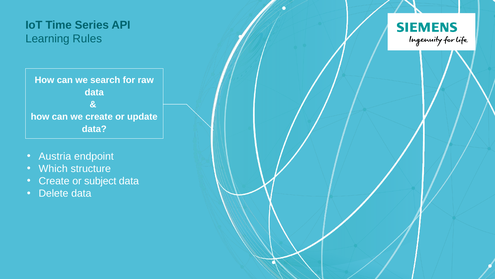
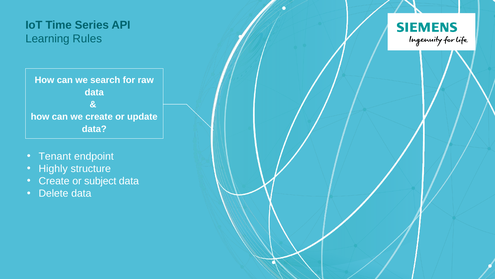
Austria: Austria -> Tenant
Which: Which -> Highly
